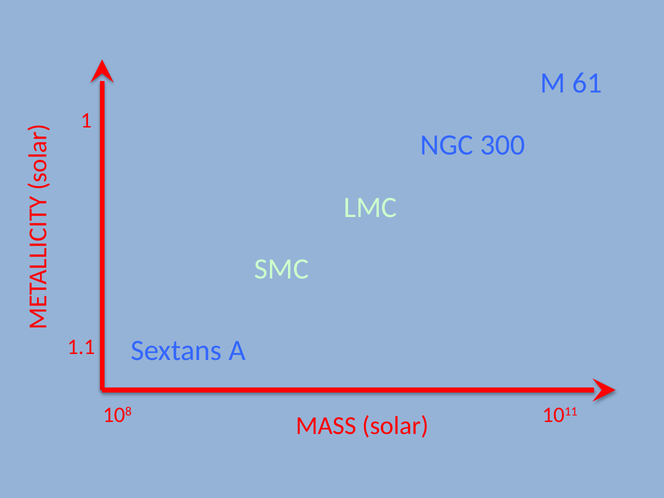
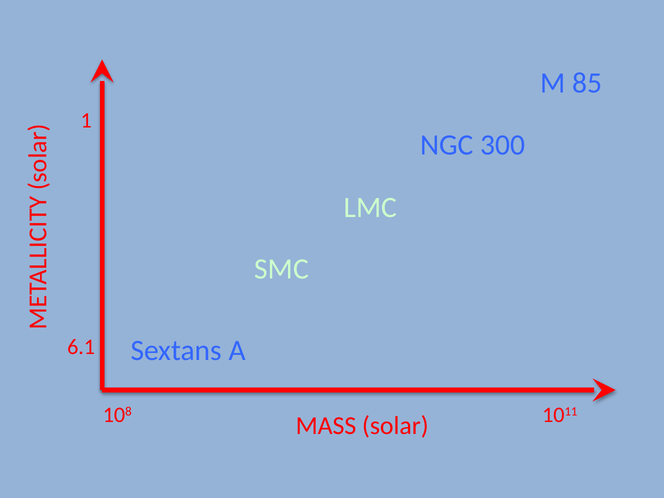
61: 61 -> 85
1.1: 1.1 -> 6.1
